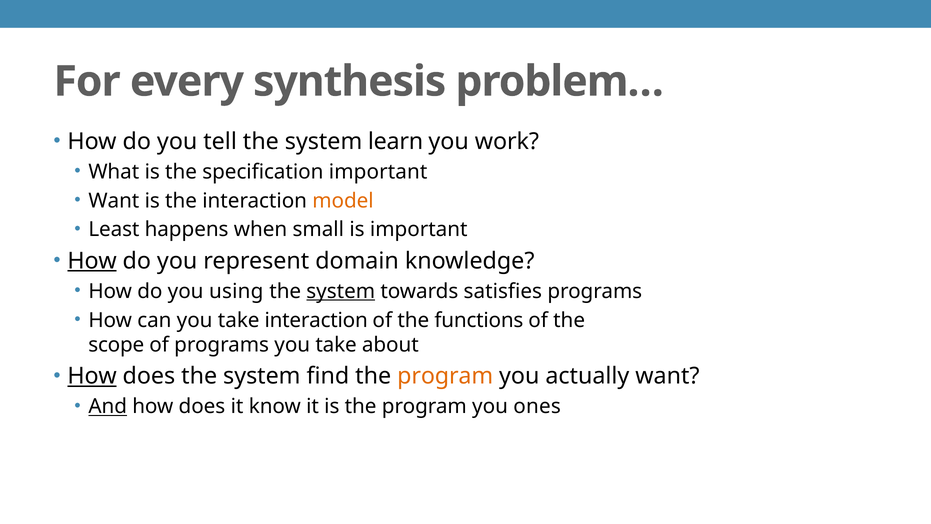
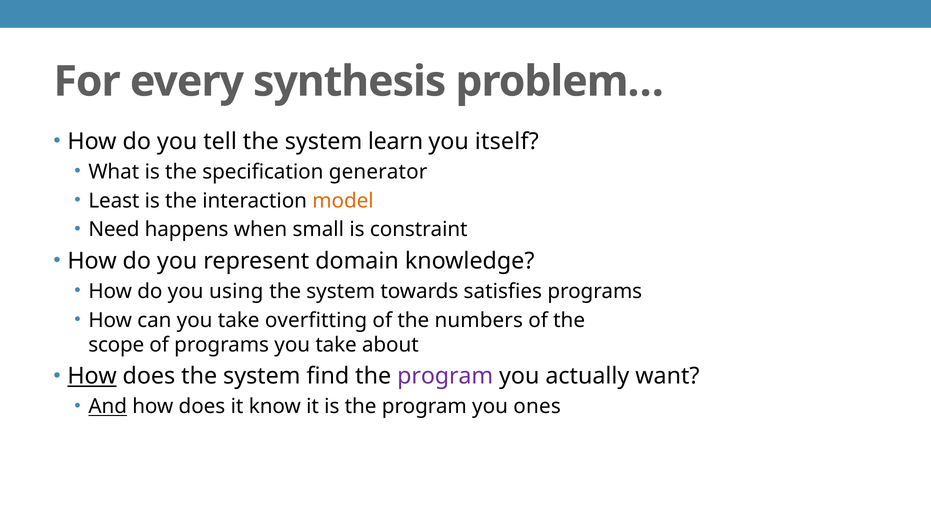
work: work -> itself
specification important: important -> generator
Want at (114, 201): Want -> Least
Least: Least -> Need
is important: important -> constraint
How at (92, 261) underline: present -> none
system at (341, 291) underline: present -> none
take interaction: interaction -> overfitting
functions: functions -> numbers
program at (445, 376) colour: orange -> purple
